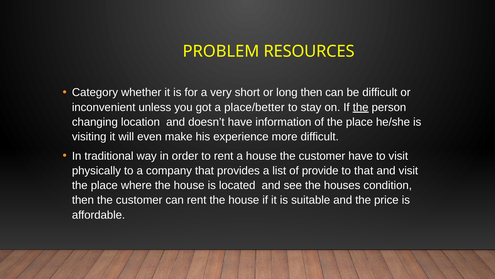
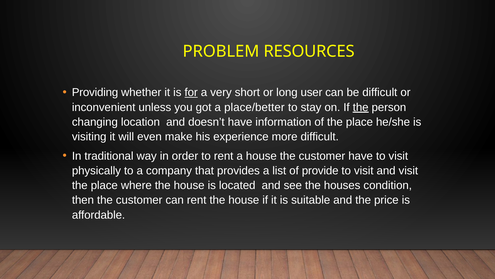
Category: Category -> Providing
for underline: none -> present
long then: then -> user
that at (364, 170): that -> visit
